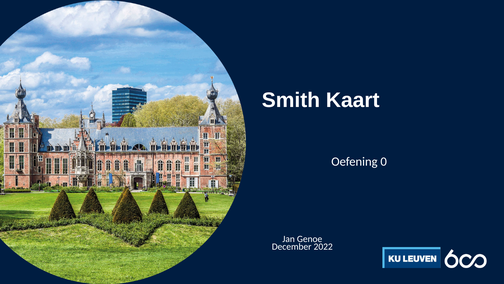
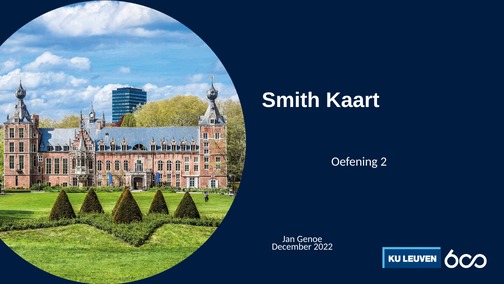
0: 0 -> 2
